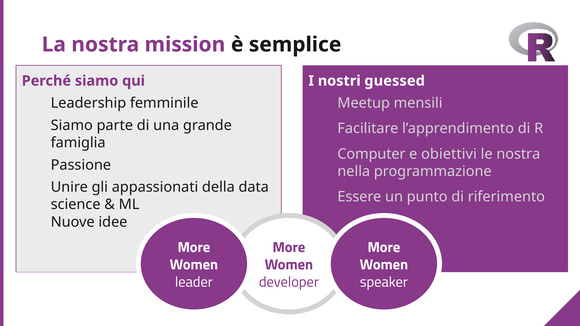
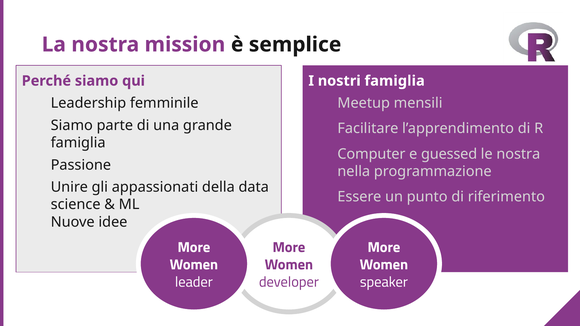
nostri guessed: guessed -> famiglia
obiettivi: obiettivi -> guessed
